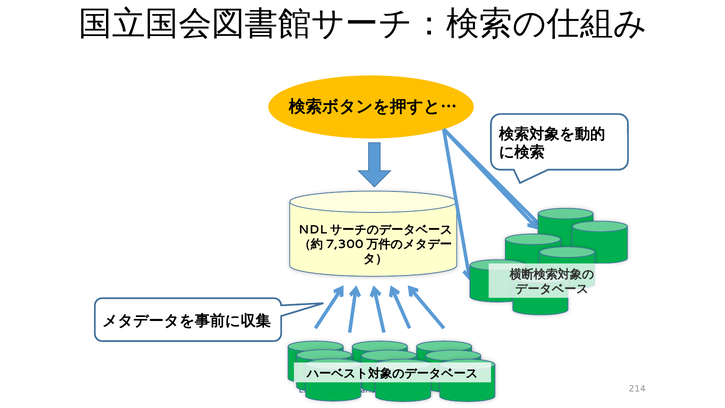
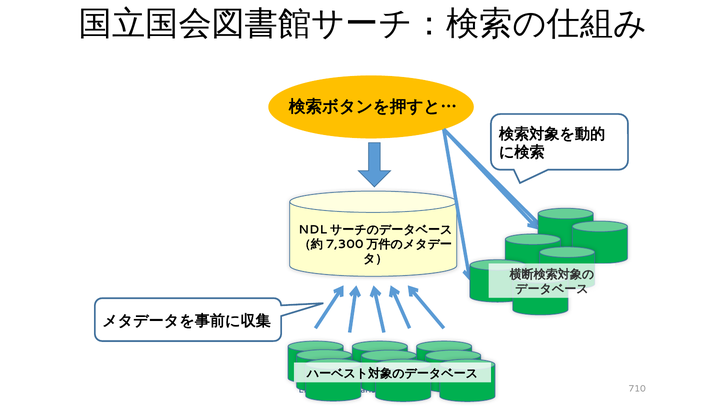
214: 214 -> 710
